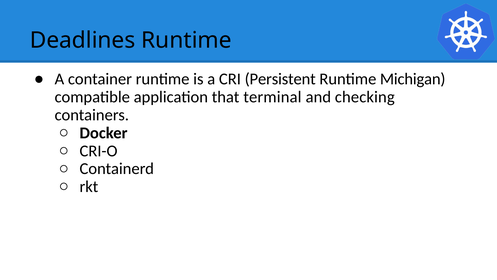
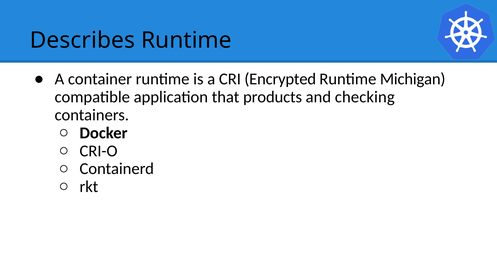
Deadlines: Deadlines -> Describes
Persistent: Persistent -> Encrypted
terminal: terminal -> products
